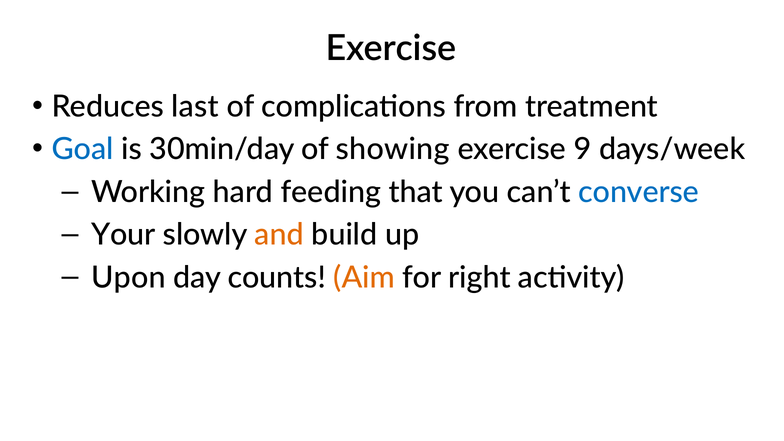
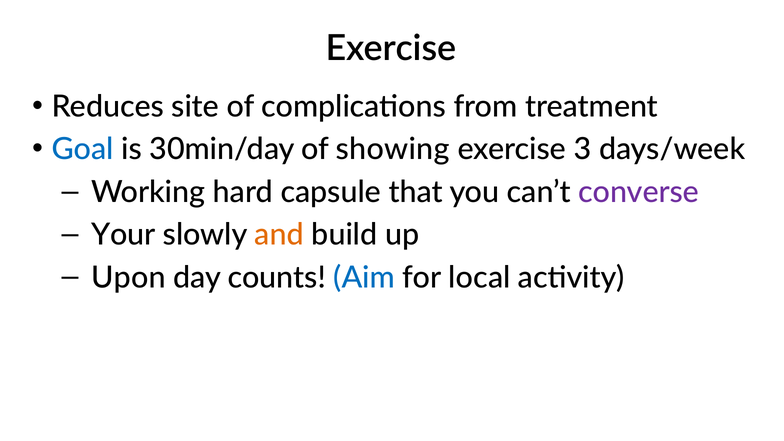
last: last -> site
9: 9 -> 3
feeding: feeding -> capsule
converse colour: blue -> purple
Aim colour: orange -> blue
right: right -> local
